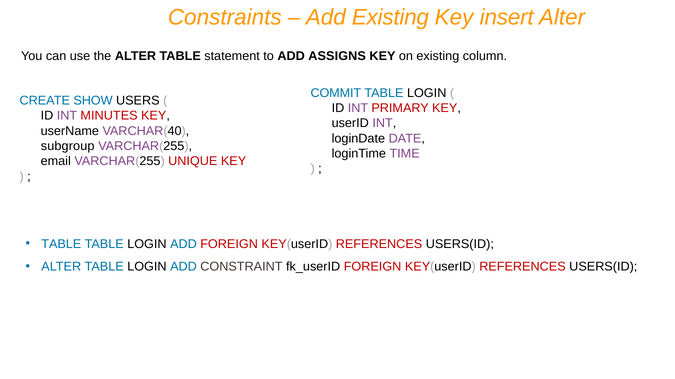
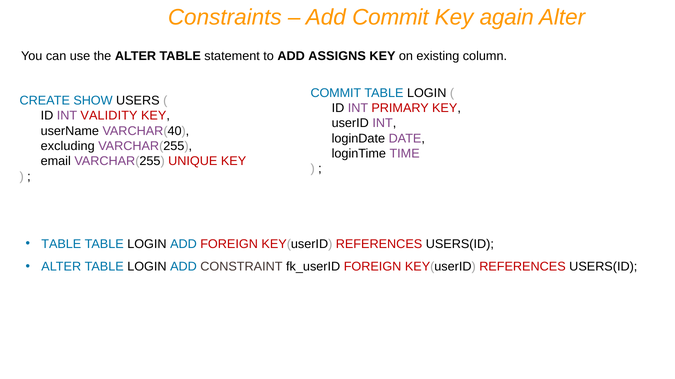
Add Existing: Existing -> Commit
insert: insert -> again
MINUTES: MINUTES -> VALIDITY
subgroup: subgroup -> excluding
